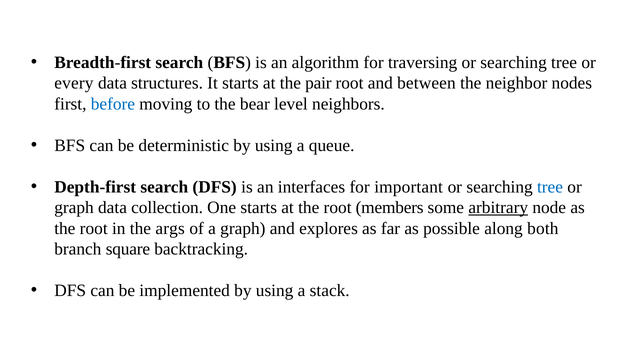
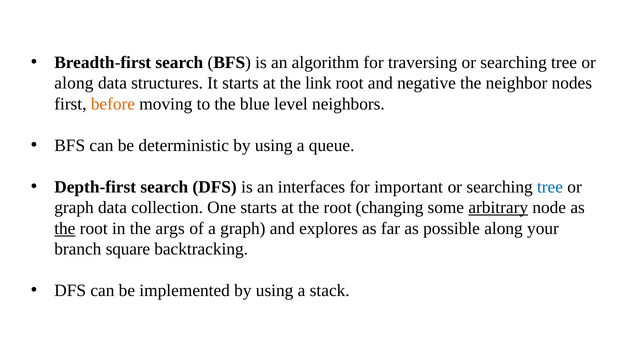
every at (74, 83): every -> along
pair: pair -> link
between: between -> negative
before colour: blue -> orange
bear: bear -> blue
members: members -> changing
the at (65, 229) underline: none -> present
both: both -> your
